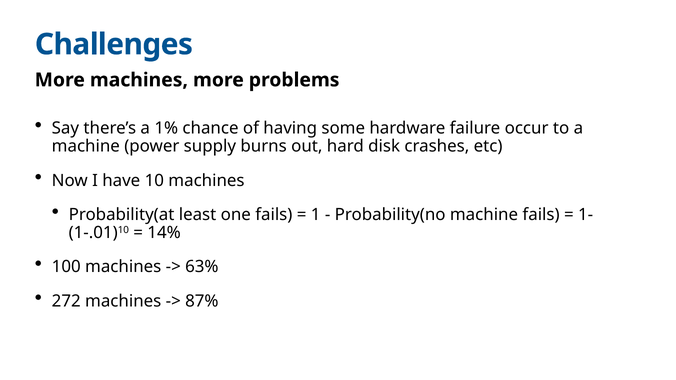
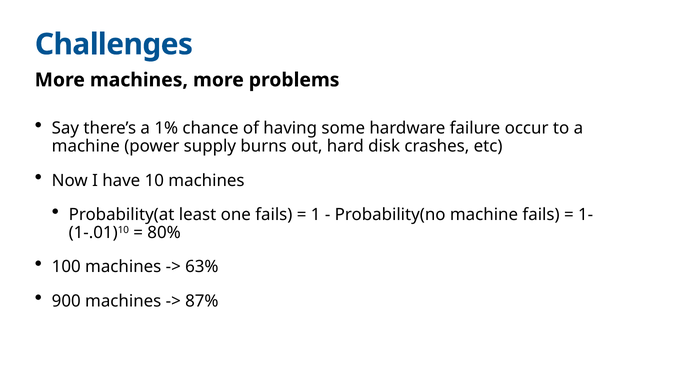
14%: 14% -> 80%
272: 272 -> 900
